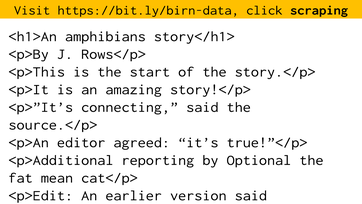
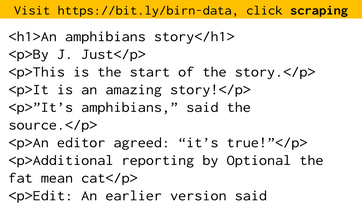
Rows</p>: Rows</p> -> Just</p>
<p>”It’s connecting: connecting -> amphibians
